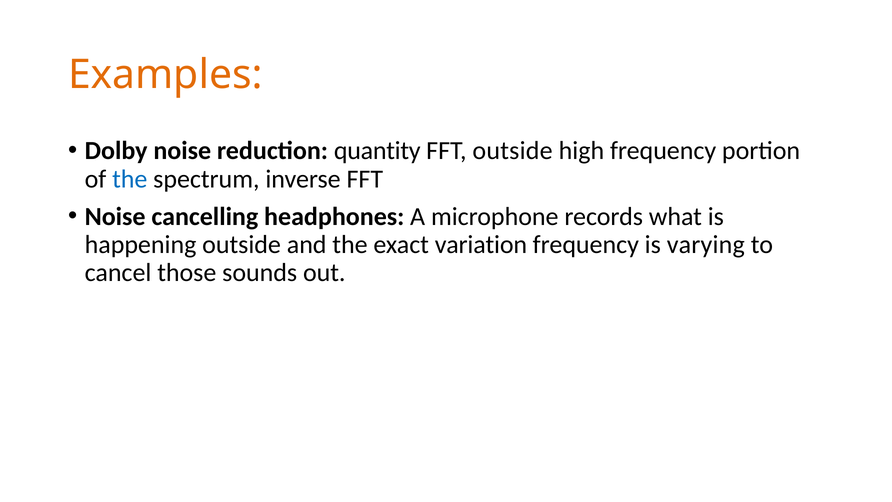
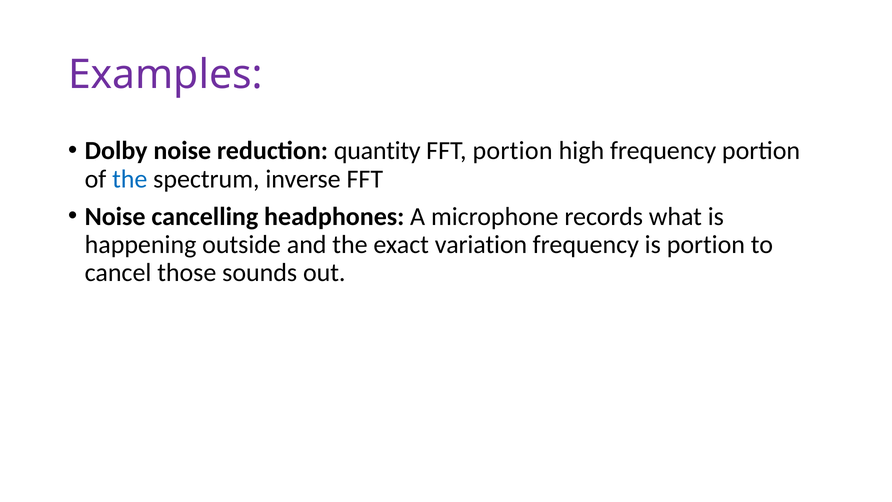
Examples colour: orange -> purple
FFT outside: outside -> portion
is varying: varying -> portion
